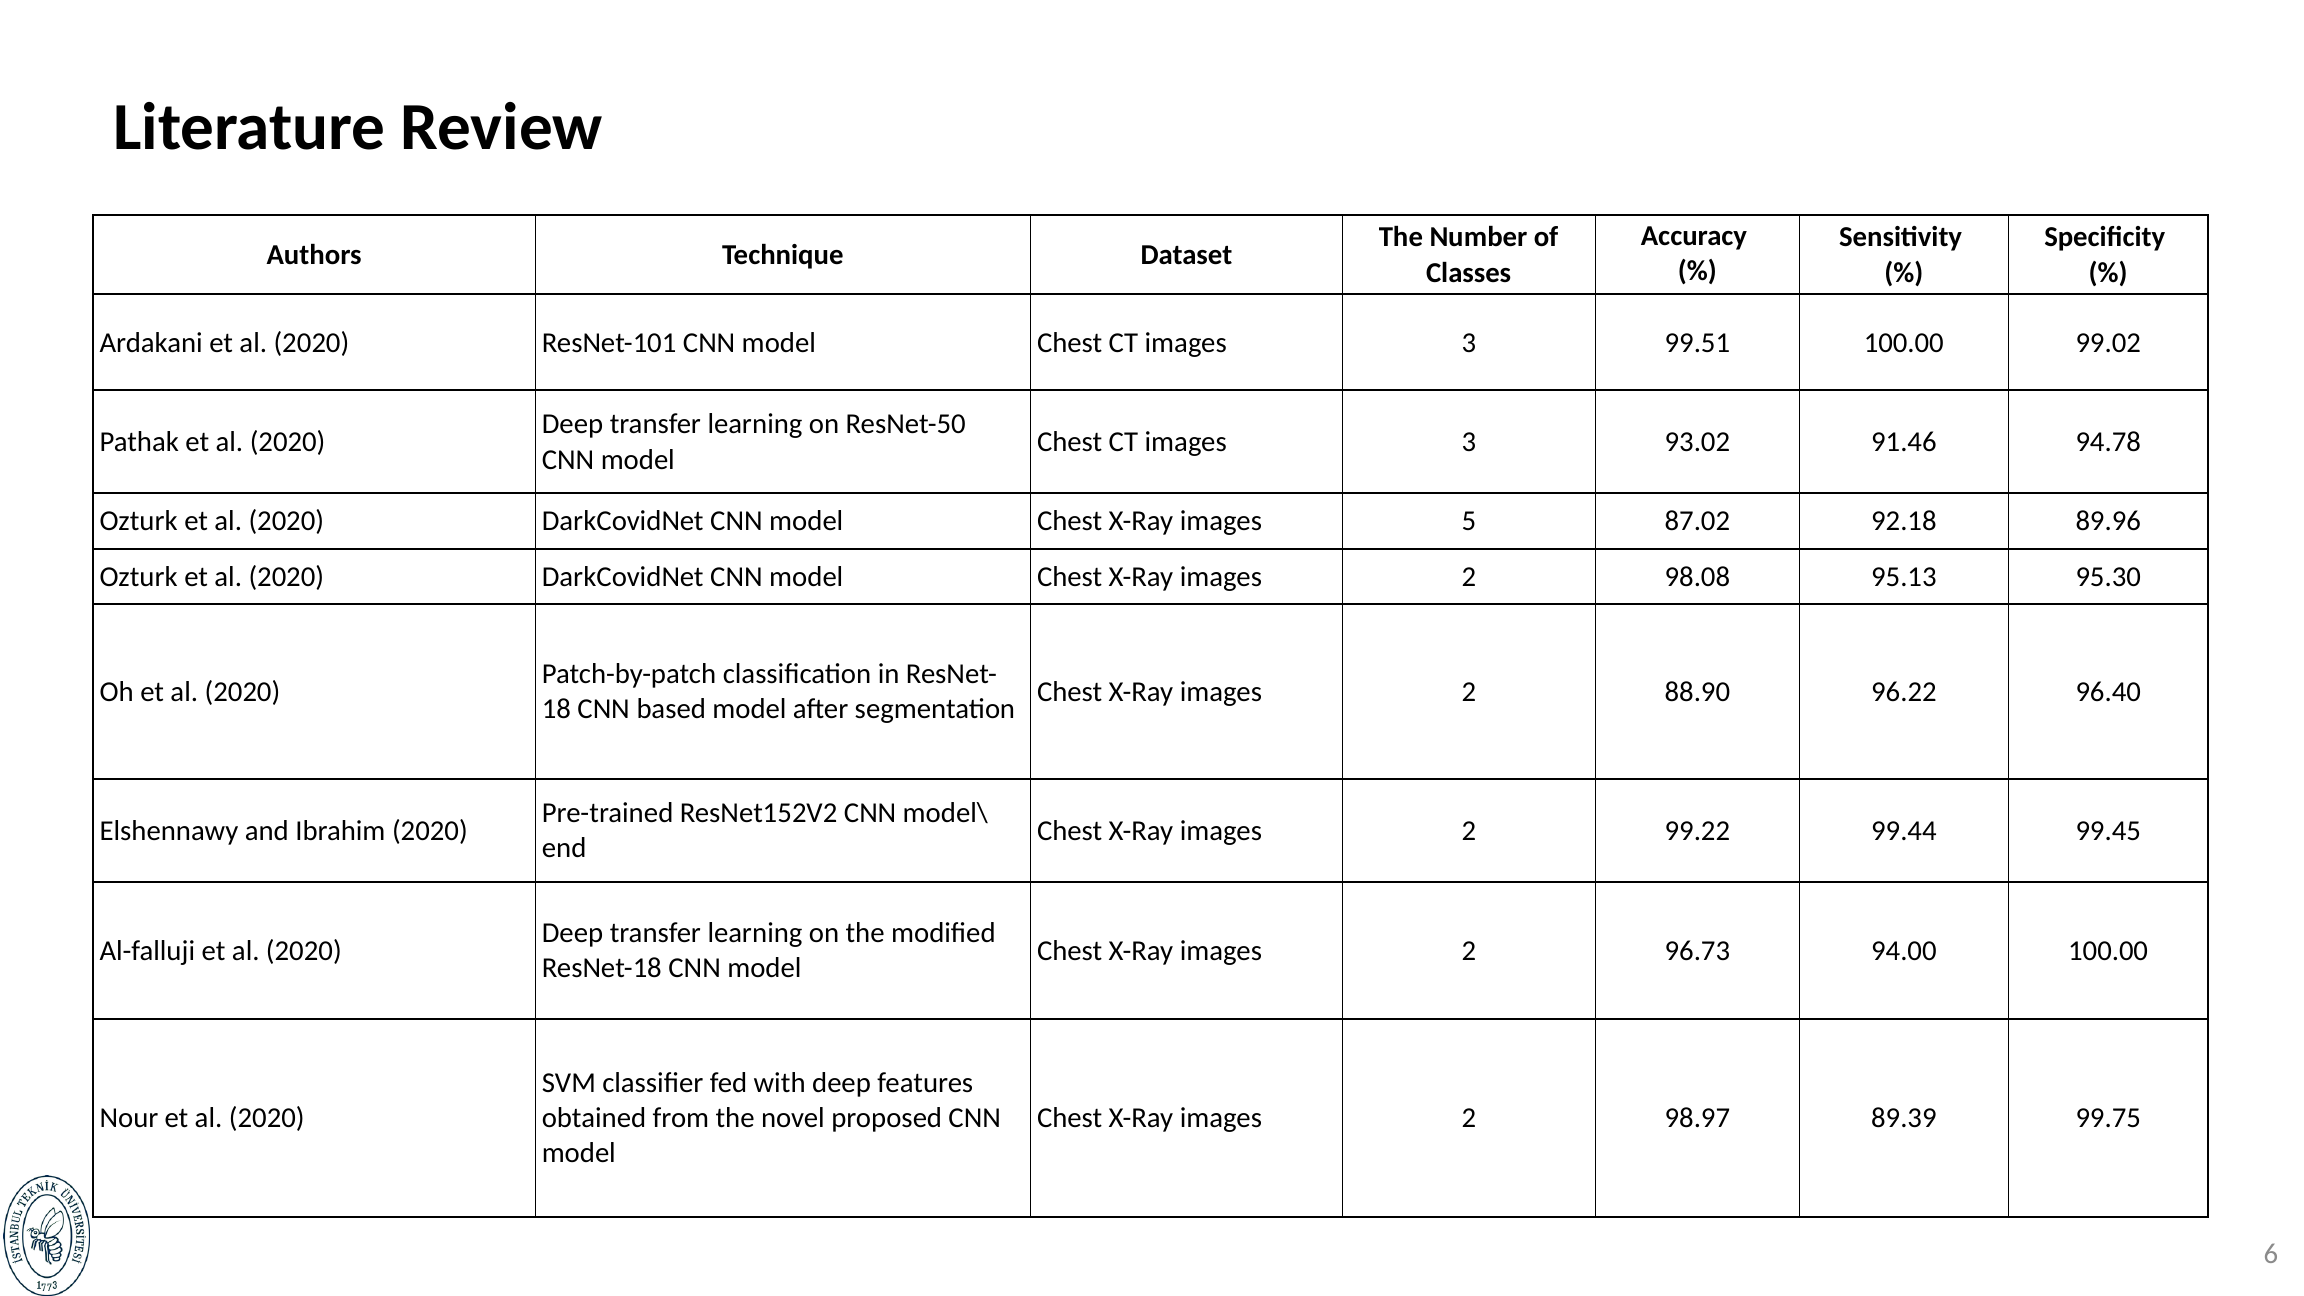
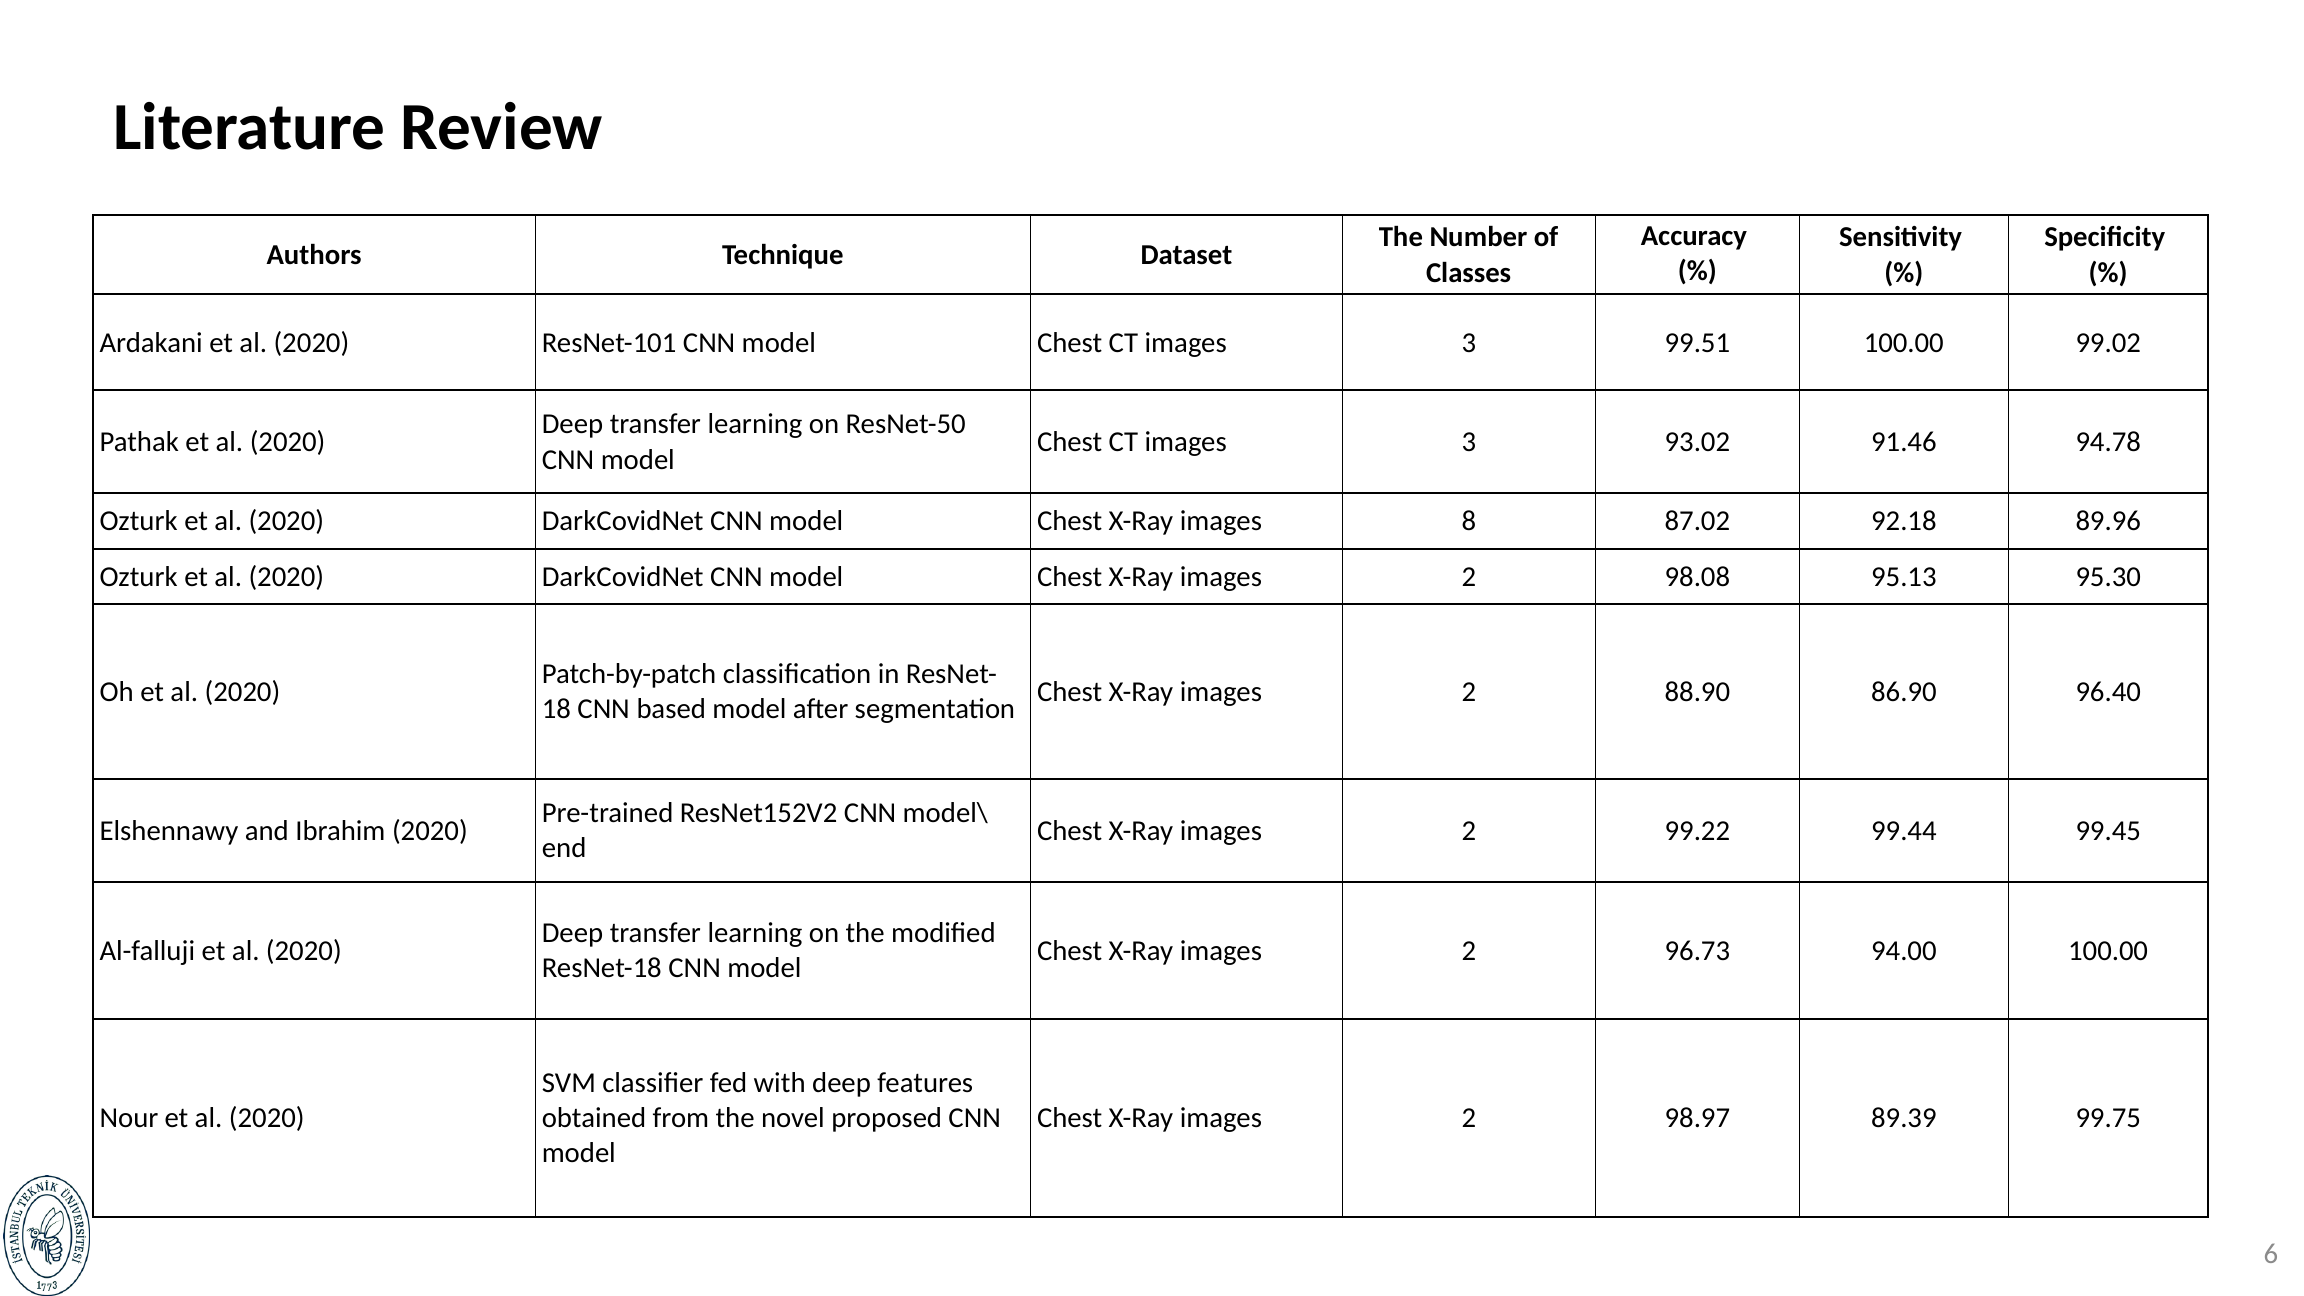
5: 5 -> 8
96.22: 96.22 -> 86.90
